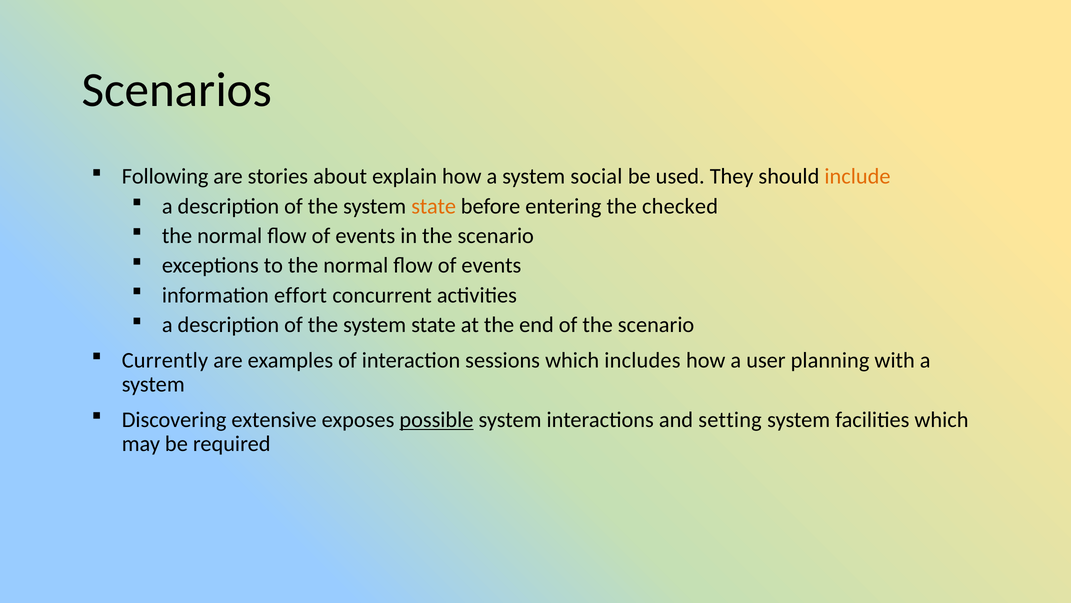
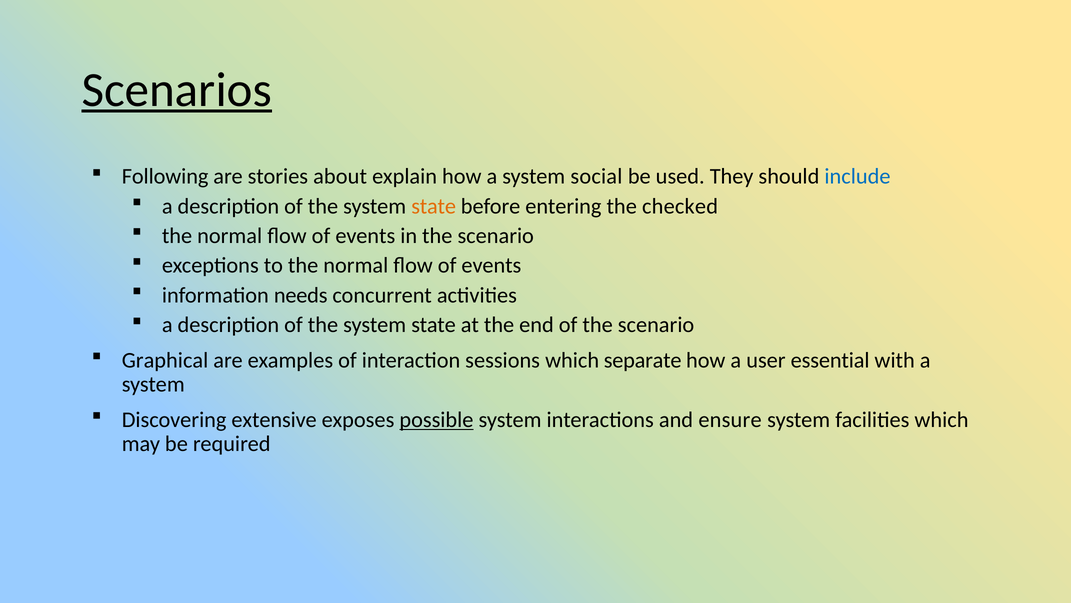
Scenarios underline: none -> present
include colour: orange -> blue
effort: effort -> needs
Currently: Currently -> Graphical
includes: includes -> separate
planning: planning -> essential
setting: setting -> ensure
